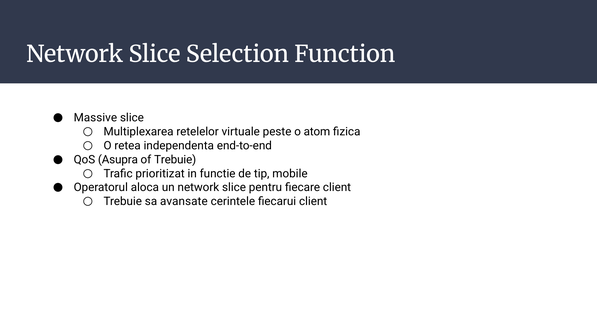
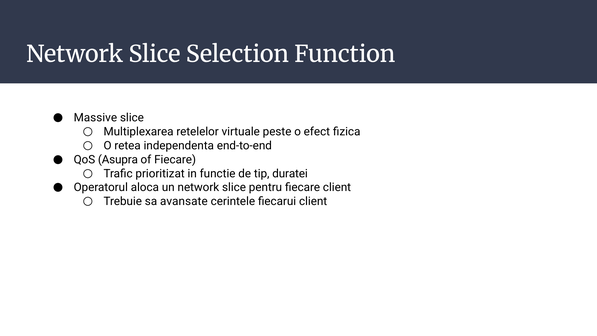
atom: atom -> efect
of Trebuie: Trebuie -> Fiecare
mobile: mobile -> duratei
